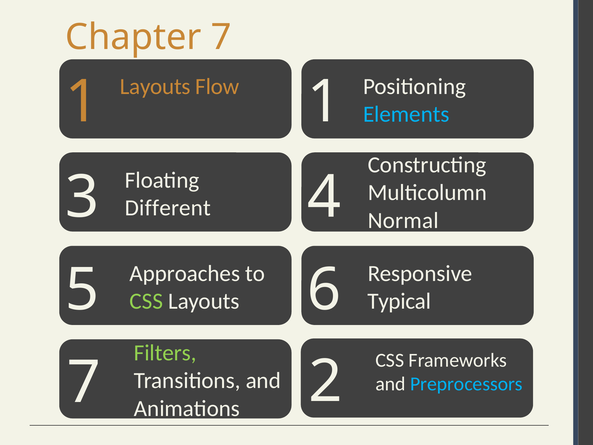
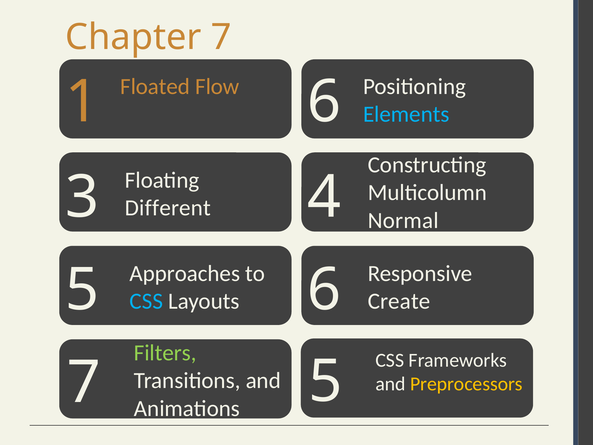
Layouts at (155, 87): Layouts -> Floated
1 1: 1 -> 6
CSS at (146, 301) colour: light green -> light blue
Typical: Typical -> Create
Preprocessors colour: light blue -> yellow
Animations 2: 2 -> 5
